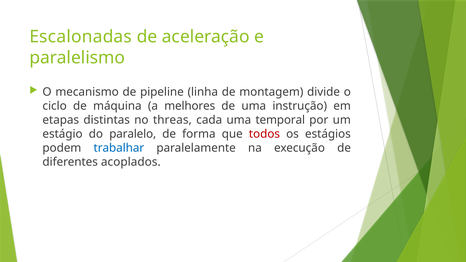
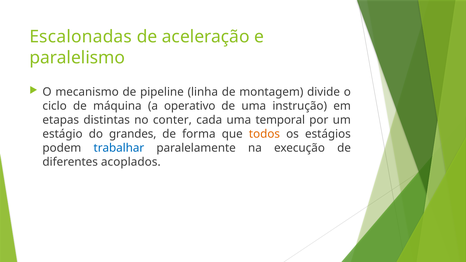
melhores: melhores -> operativo
threas: threas -> conter
paralelo: paralelo -> grandes
todos colour: red -> orange
